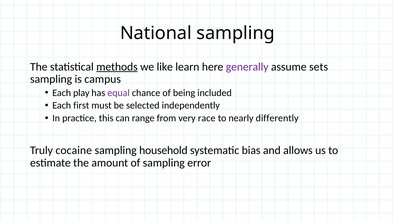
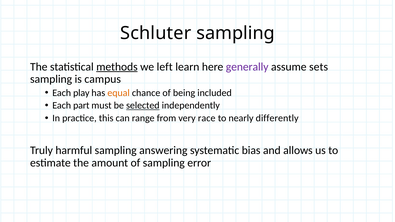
National: National -> Schluter
like: like -> left
equal colour: purple -> orange
first: first -> part
selected underline: none -> present
cocaine: cocaine -> harmful
household: household -> answering
